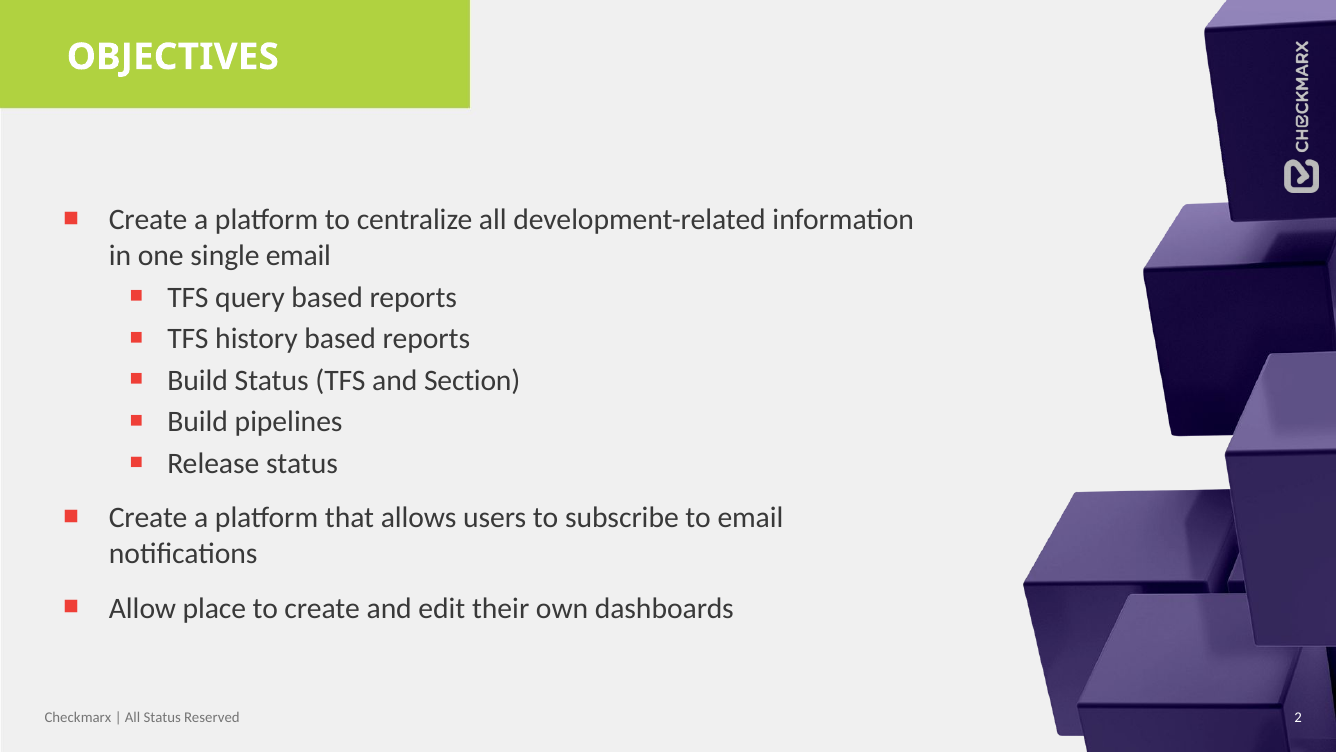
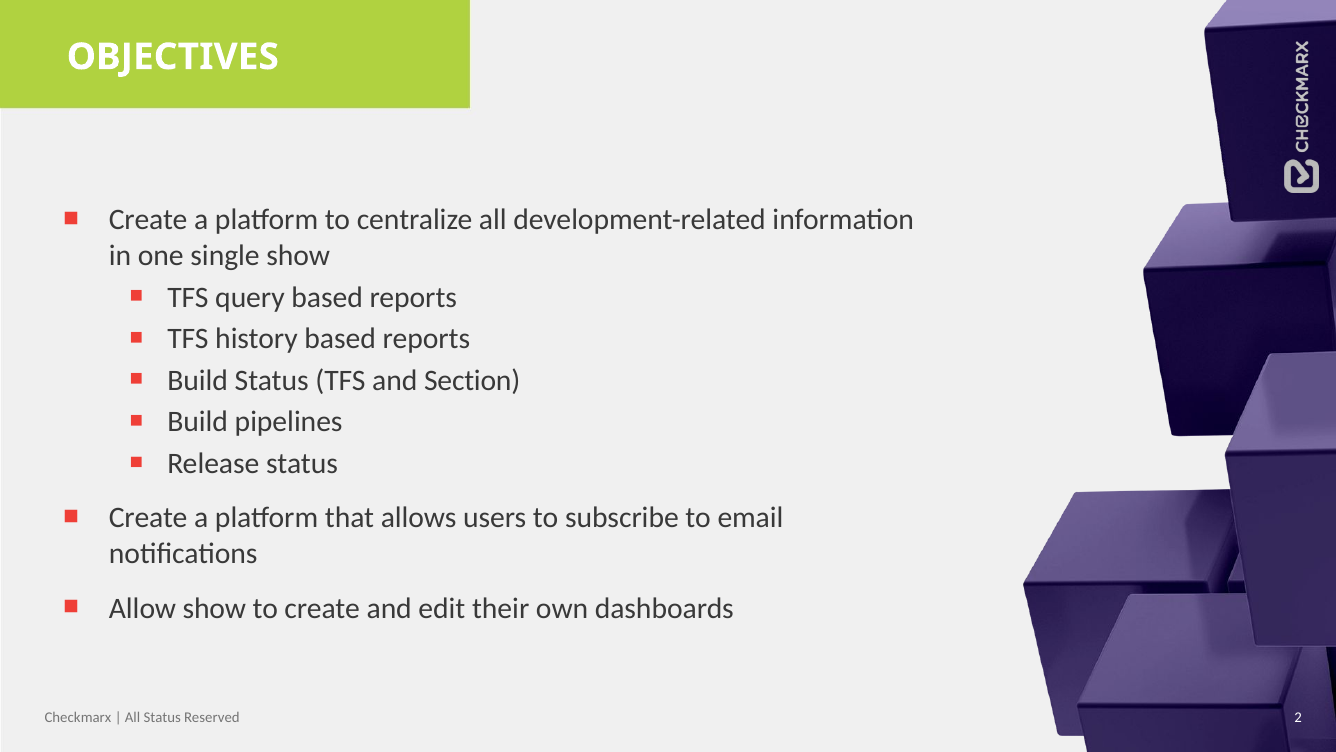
single email: email -> show
Allow place: place -> show
